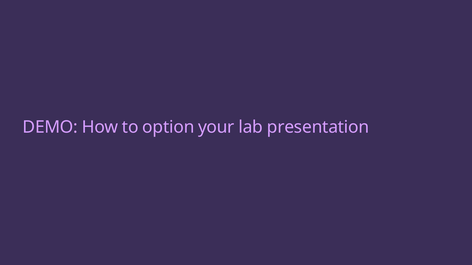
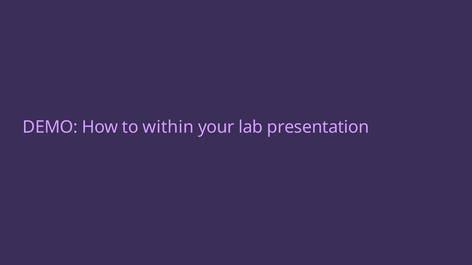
option: option -> within
